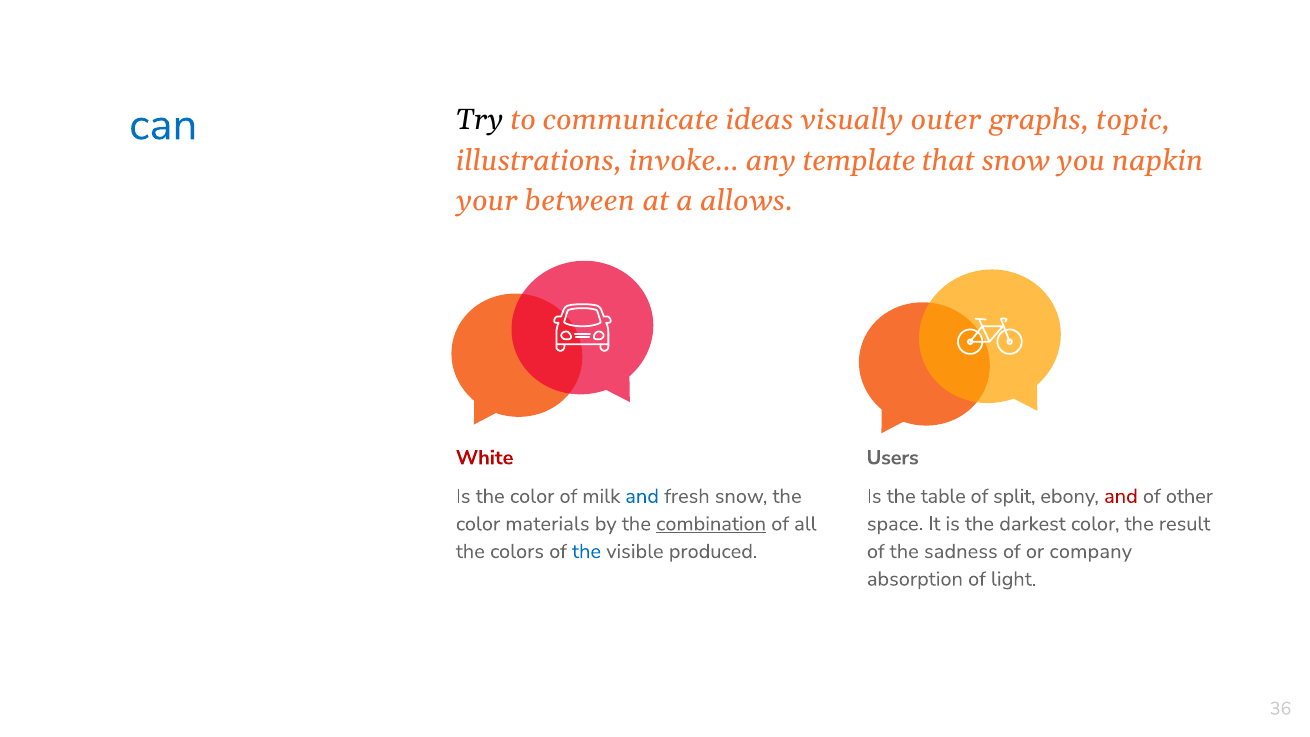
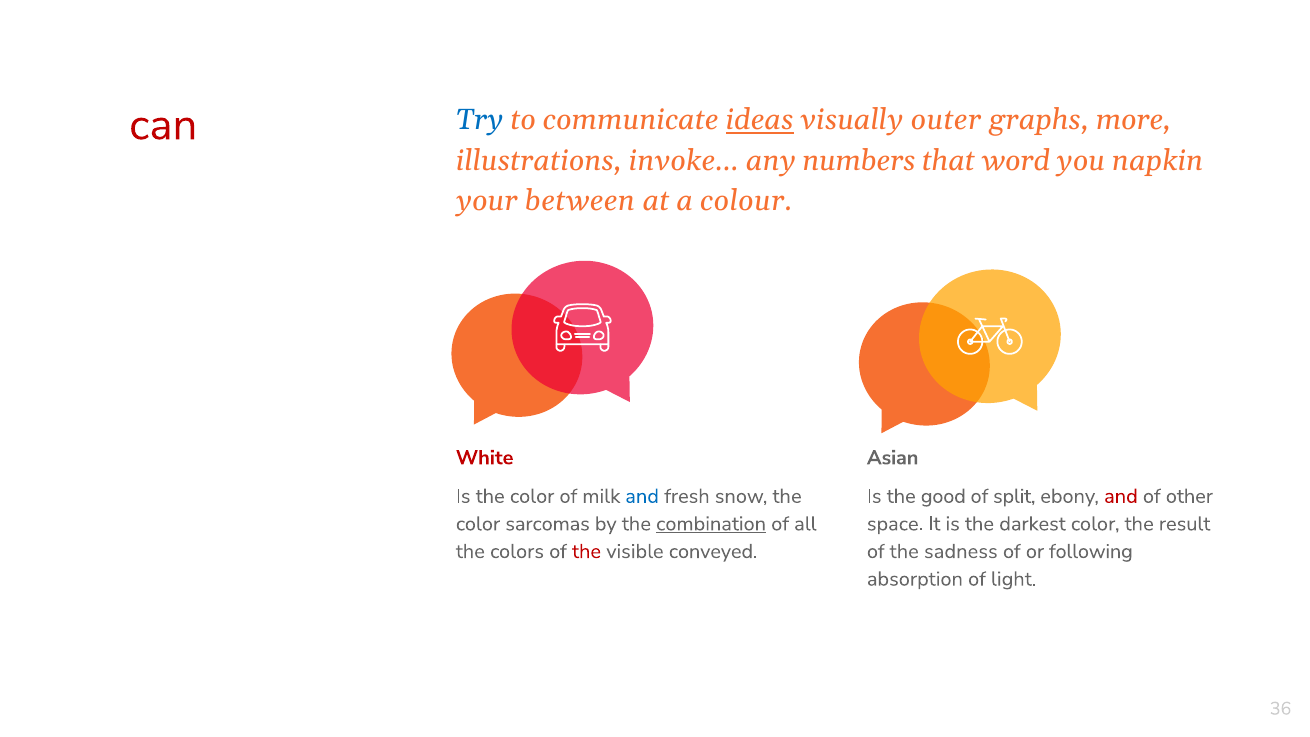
can colour: blue -> red
Try colour: black -> blue
ideas underline: none -> present
topic: topic -> more
template: template -> numbers
that snow: snow -> word
allows: allows -> colour
Users: Users -> Asian
table: table -> good
materials: materials -> sarcomas
the at (587, 551) colour: blue -> red
produced: produced -> conveyed
company: company -> following
